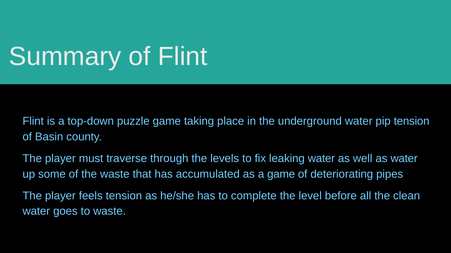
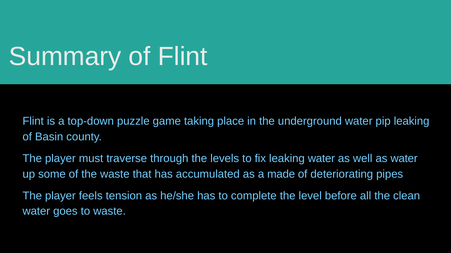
pip tension: tension -> leaking
a game: game -> made
